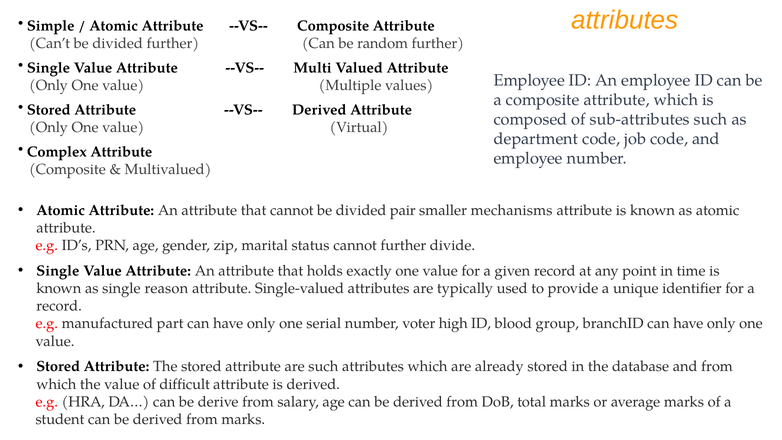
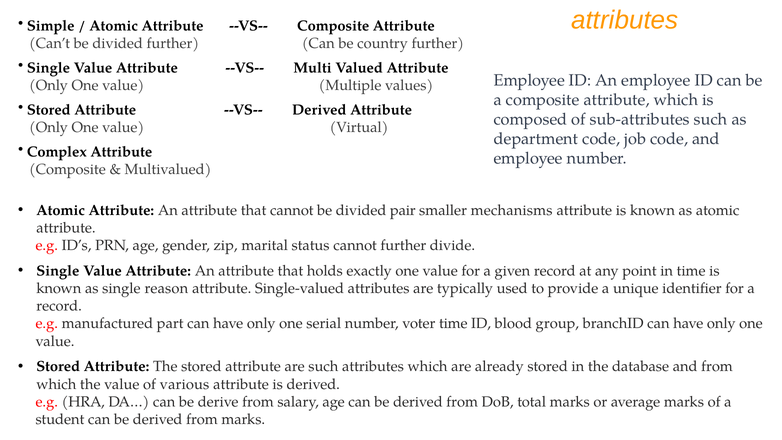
random: random -> country
voter high: high -> time
difficult: difficult -> various
